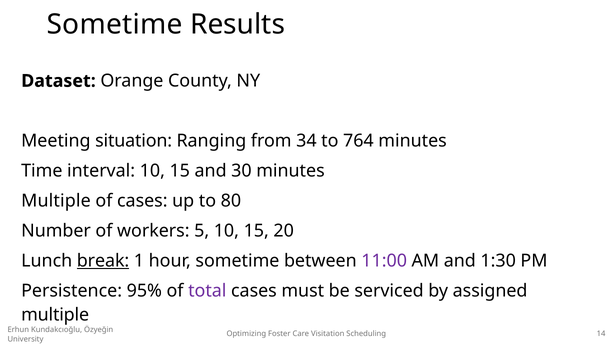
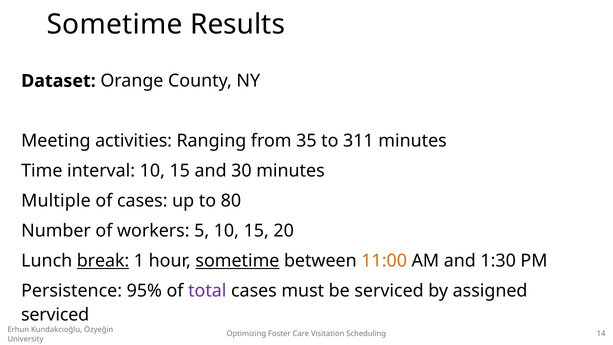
situation: situation -> activities
34: 34 -> 35
764: 764 -> 311
sometime at (237, 261) underline: none -> present
11:00 colour: purple -> orange
multiple at (55, 314): multiple -> serviced
